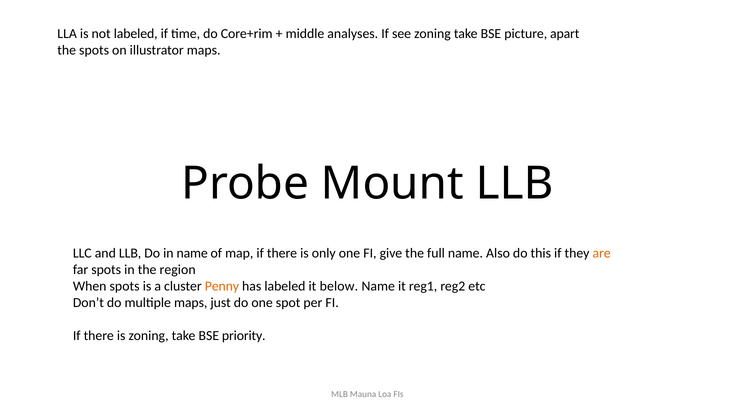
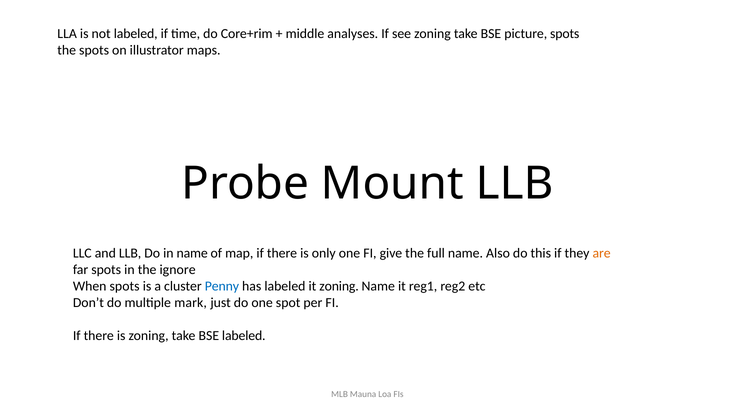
picture apart: apart -> spots
region: region -> ignore
Penny colour: orange -> blue
it below: below -> zoning
multiple maps: maps -> mark
BSE priority: priority -> labeled
